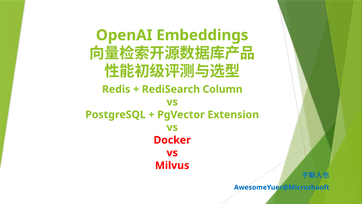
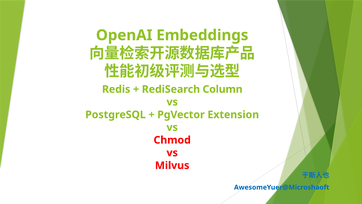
Docker: Docker -> Chmod
